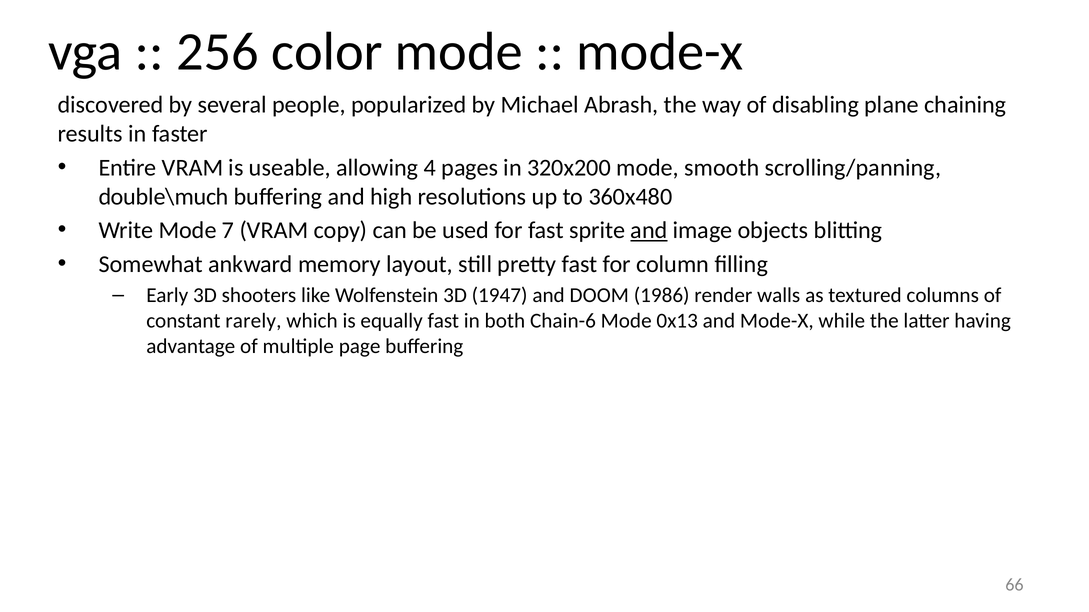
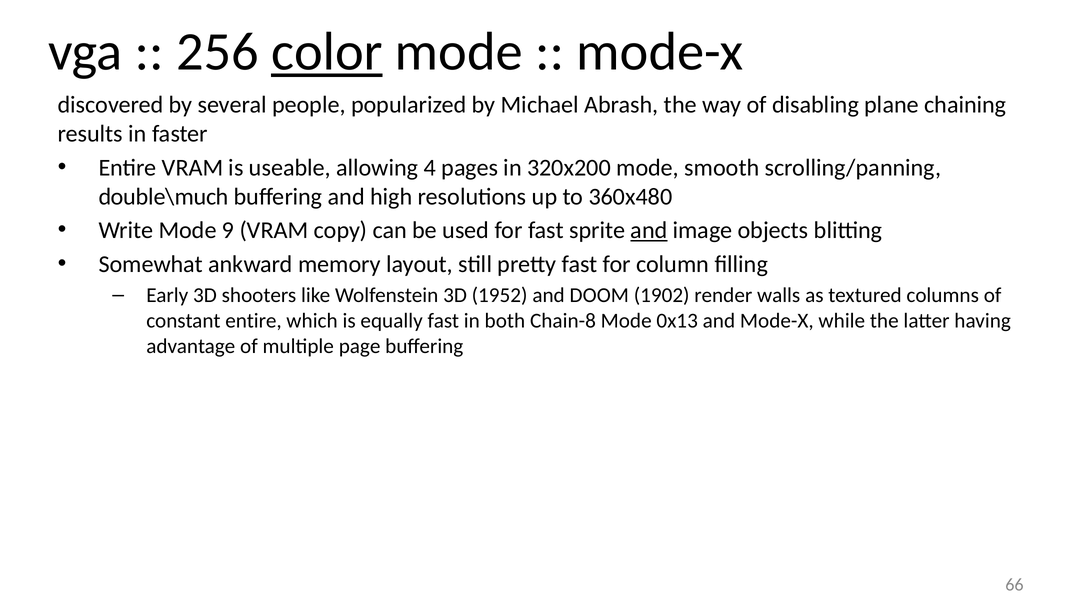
color underline: none -> present
7: 7 -> 9
1947: 1947 -> 1952
1986: 1986 -> 1902
constant rarely: rarely -> entire
Chain-6: Chain-6 -> Chain-8
